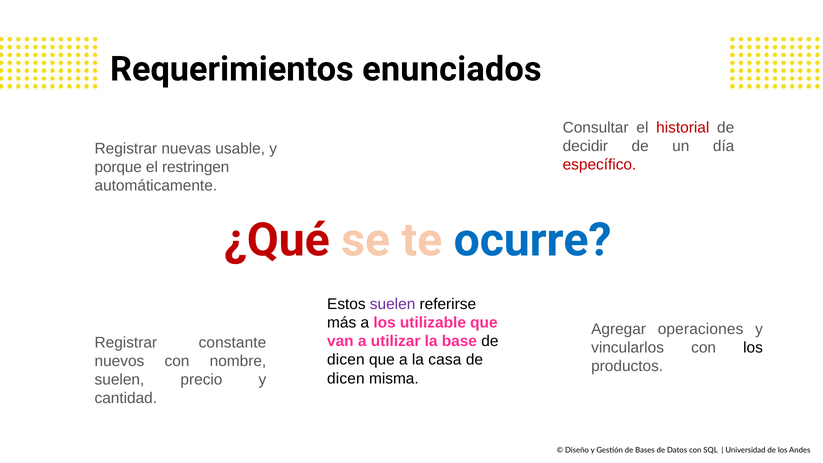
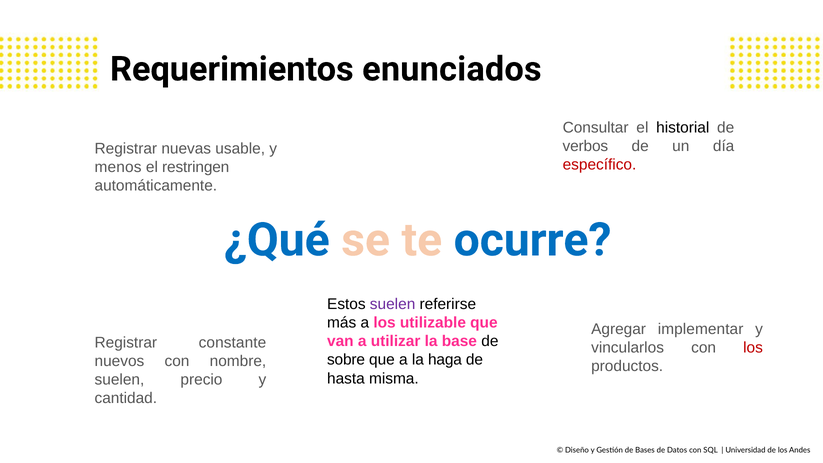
historial colour: red -> black
decidir: decidir -> verbos
porque: porque -> menos
¿Qué colour: red -> blue
operaciones: operaciones -> implementar
los at (753, 347) colour: black -> red
dicen at (346, 360): dicen -> sobre
casa: casa -> haga
dicen at (346, 378): dicen -> hasta
